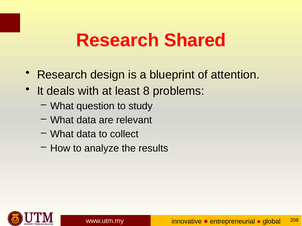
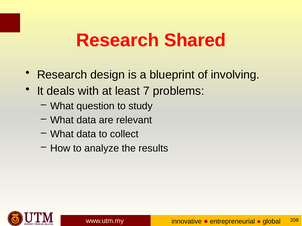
attention: attention -> involving
8: 8 -> 7
